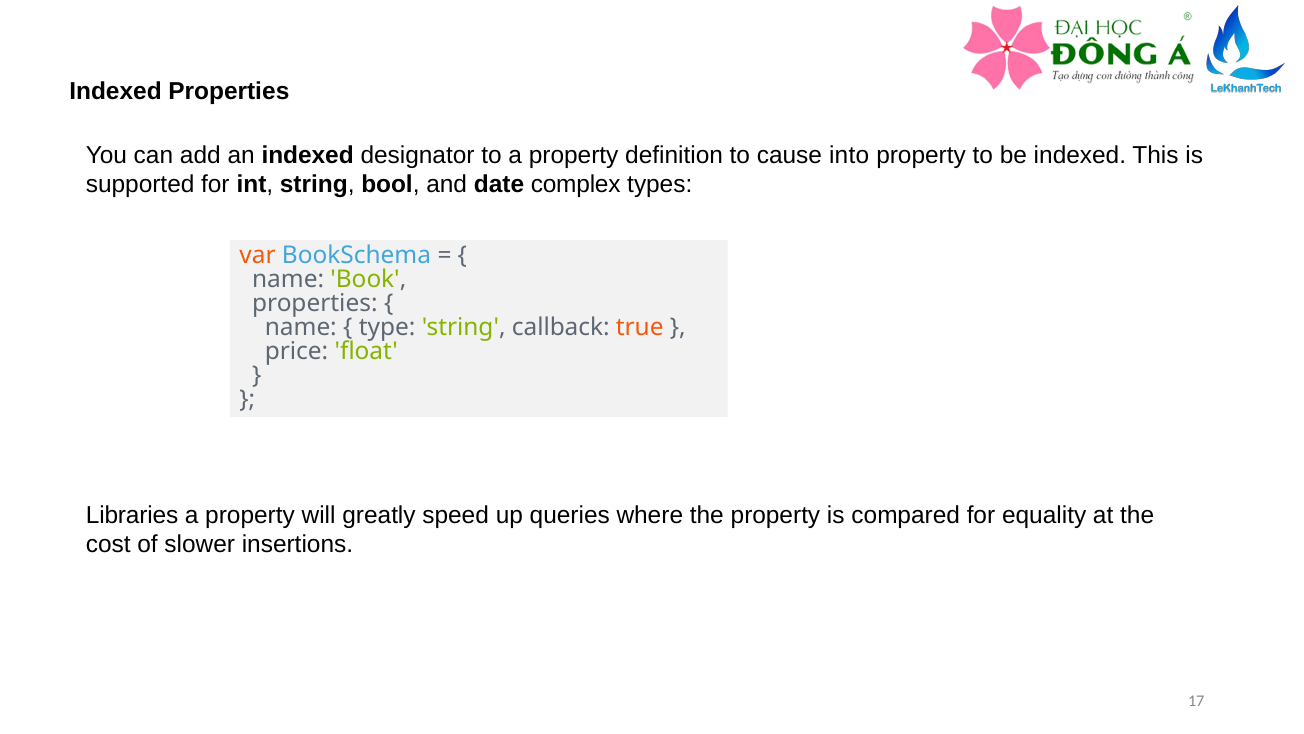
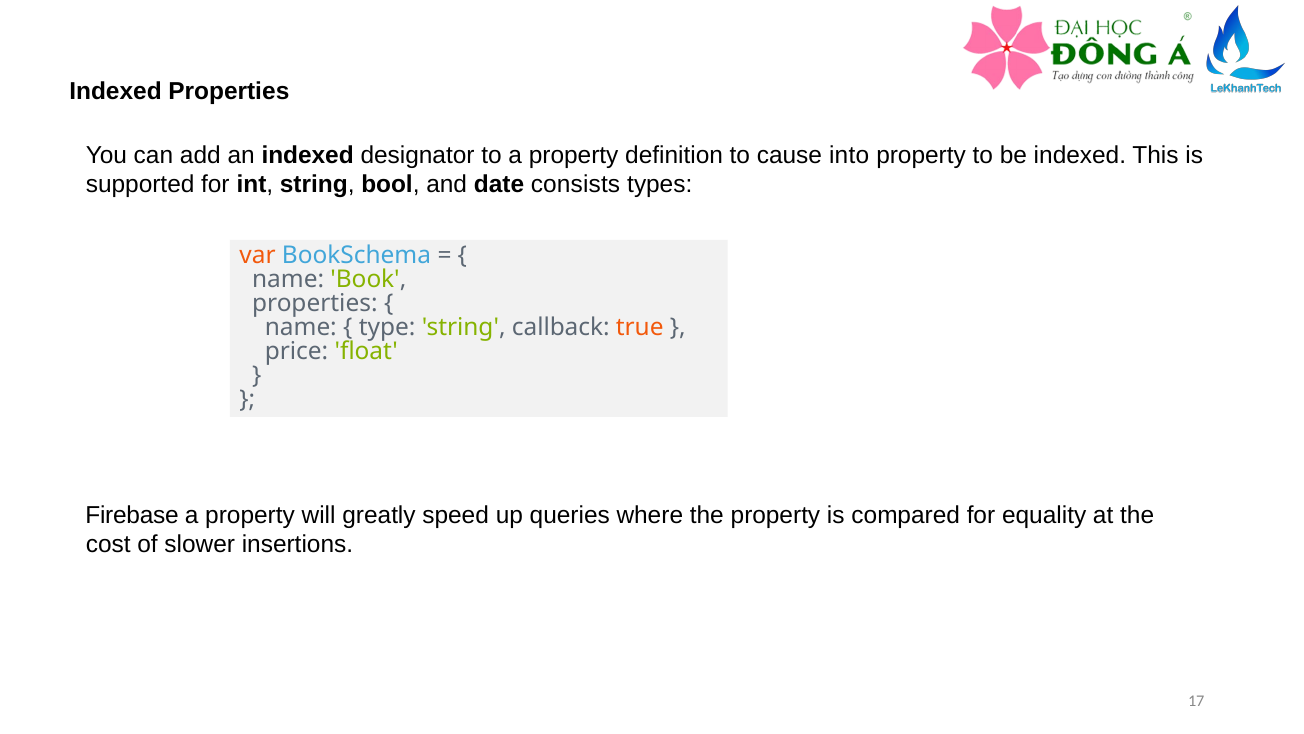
complex: complex -> consists
Libraries: Libraries -> Firebase
